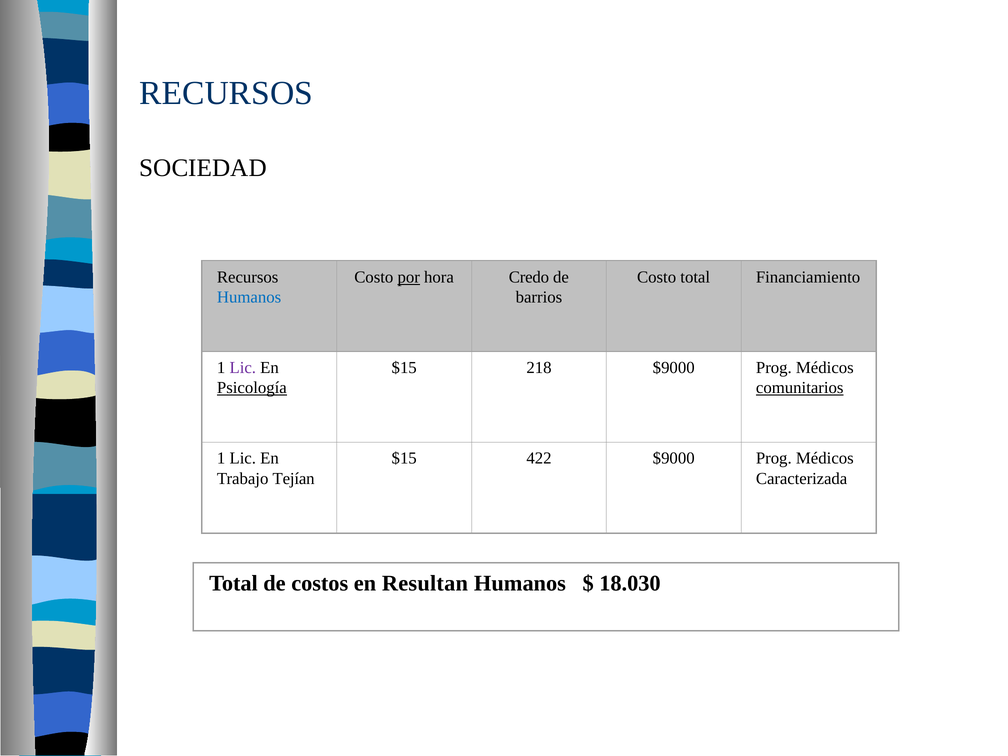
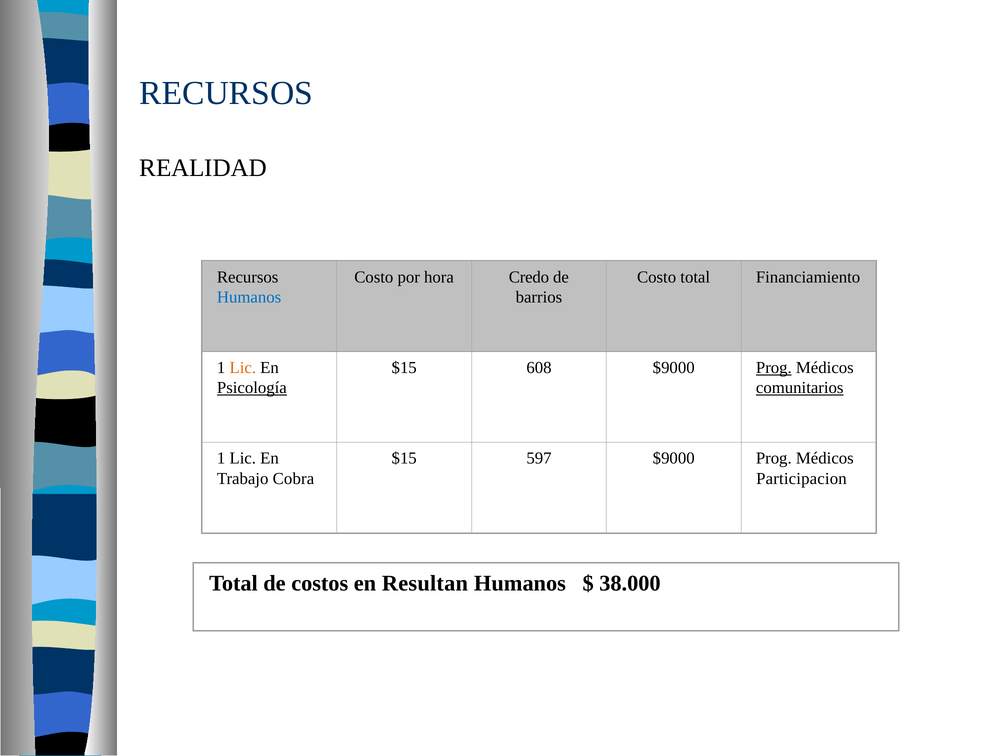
SOCIEDAD: SOCIEDAD -> REALIDAD
por underline: present -> none
Lic at (243, 368) colour: purple -> orange
218: 218 -> 608
Prog at (774, 368) underline: none -> present
422: 422 -> 597
Tejían: Tejían -> Cobra
Caracterizada: Caracterizada -> Participacion
18.030: 18.030 -> 38.000
